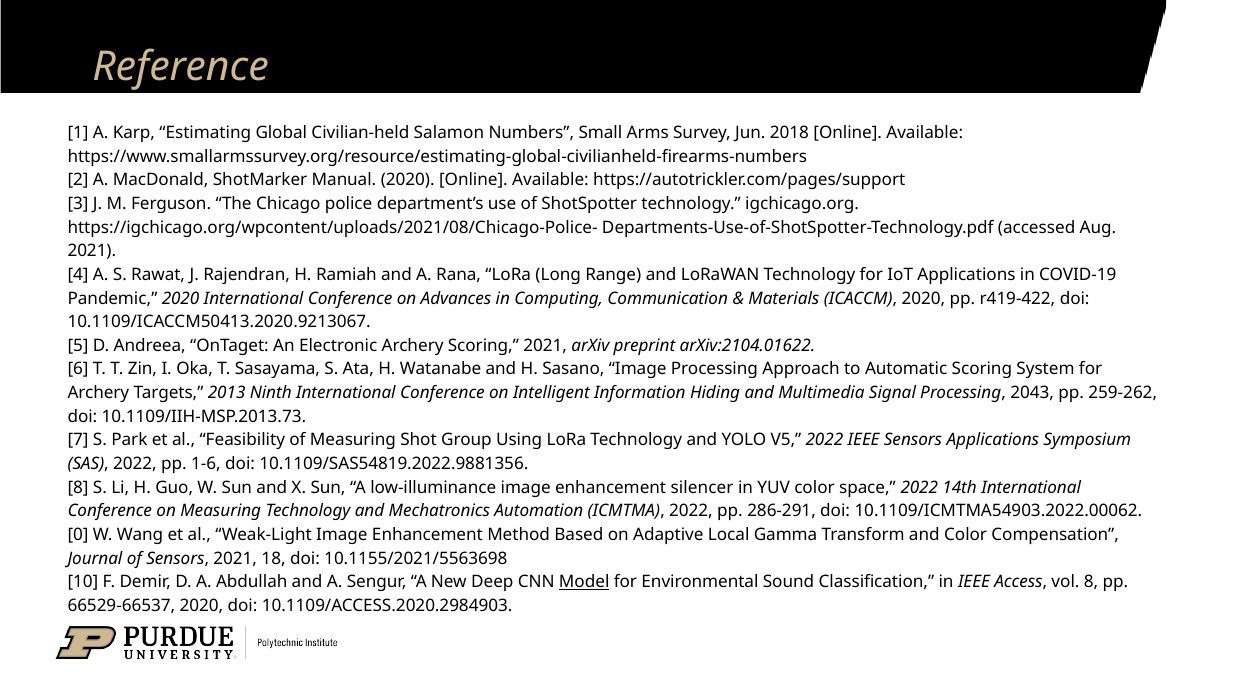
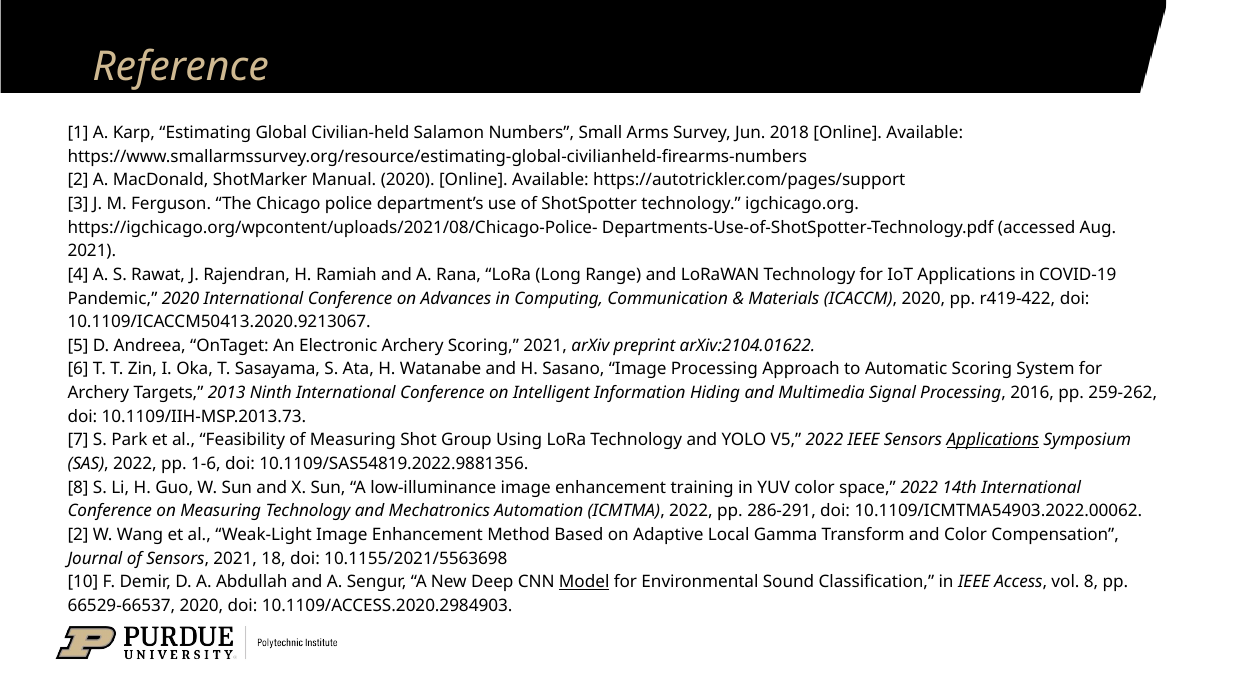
2043: 2043 -> 2016
Applications at (993, 440) underline: none -> present
silencer: silencer -> training
0 at (78, 535): 0 -> 2
